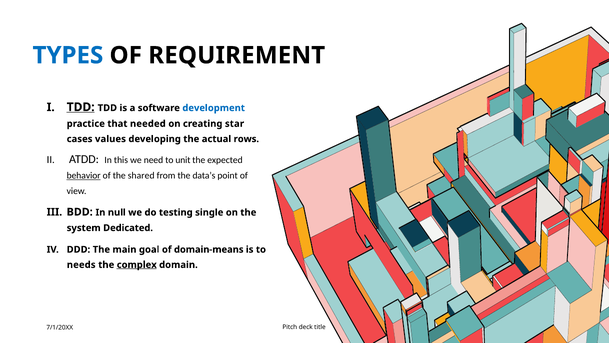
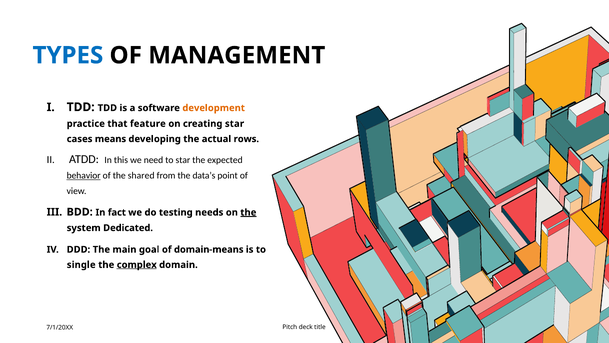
REQUIREMENT: REQUIREMENT -> MANAGEMENT
TDD at (81, 107) underline: present -> none
development colour: blue -> orange
needed: needed -> feature
values: values -> means
to unit: unit -> star
null: null -> fact
single: single -> needs
the at (248, 212) underline: none -> present
needs: needs -> single
